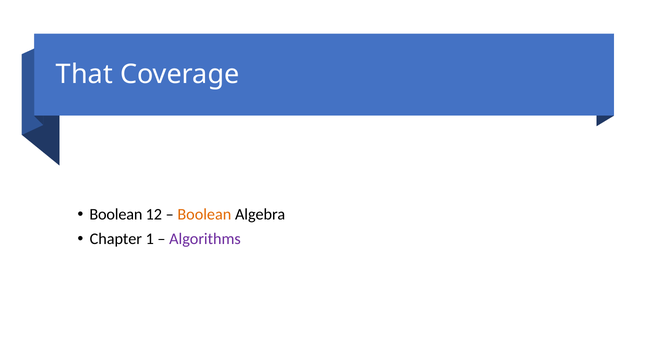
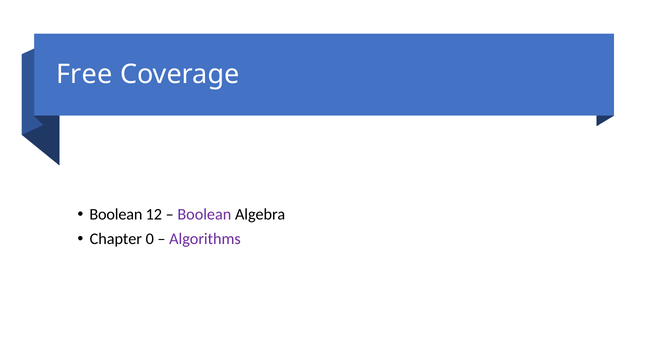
That: That -> Free
Boolean at (204, 215) colour: orange -> purple
1: 1 -> 0
